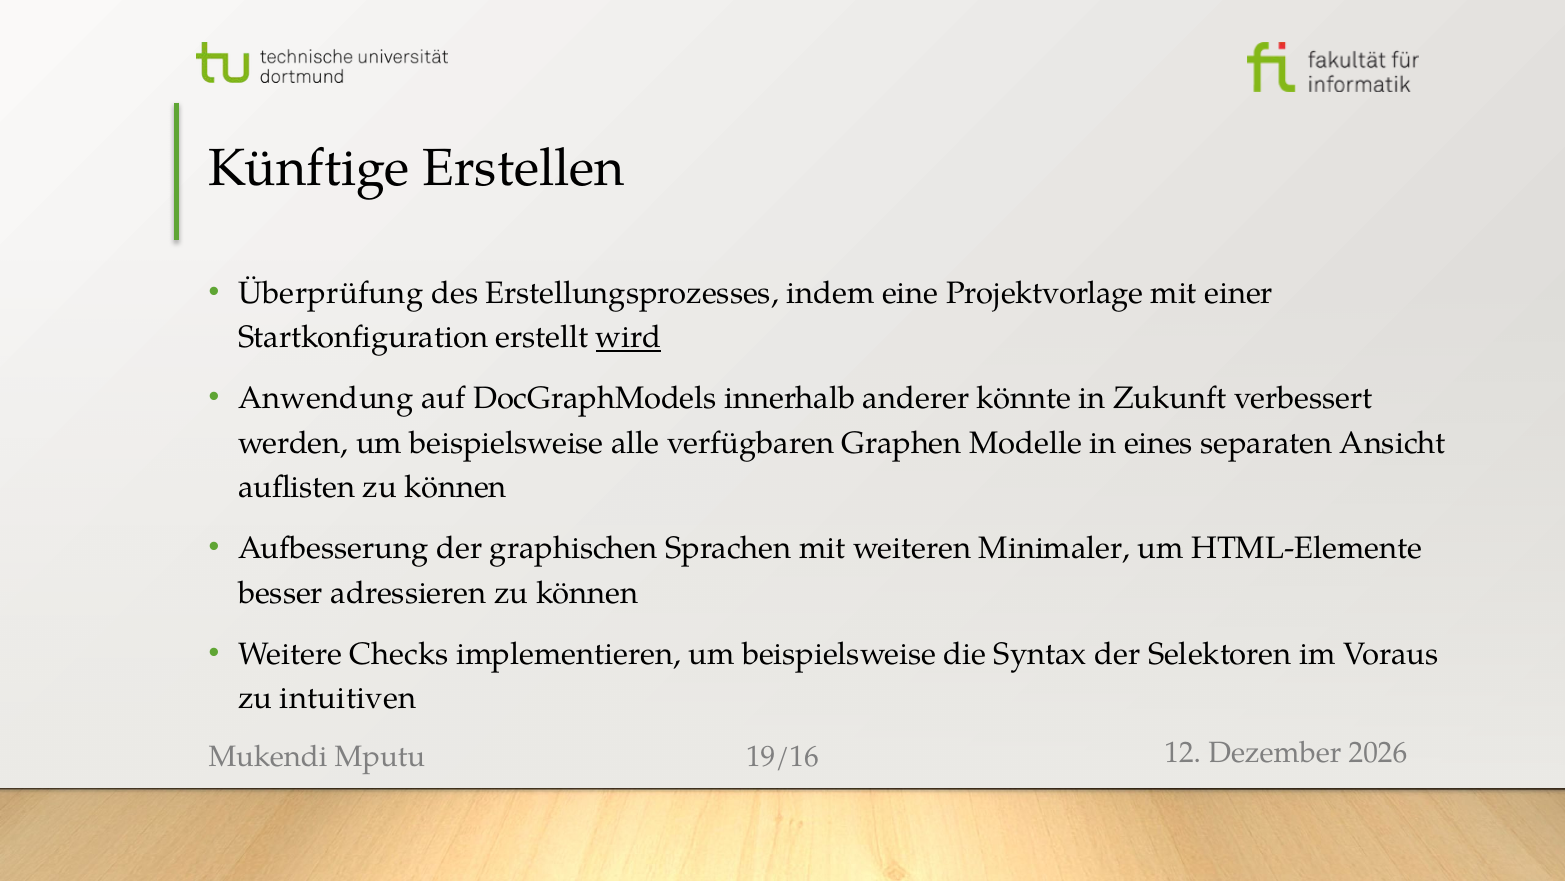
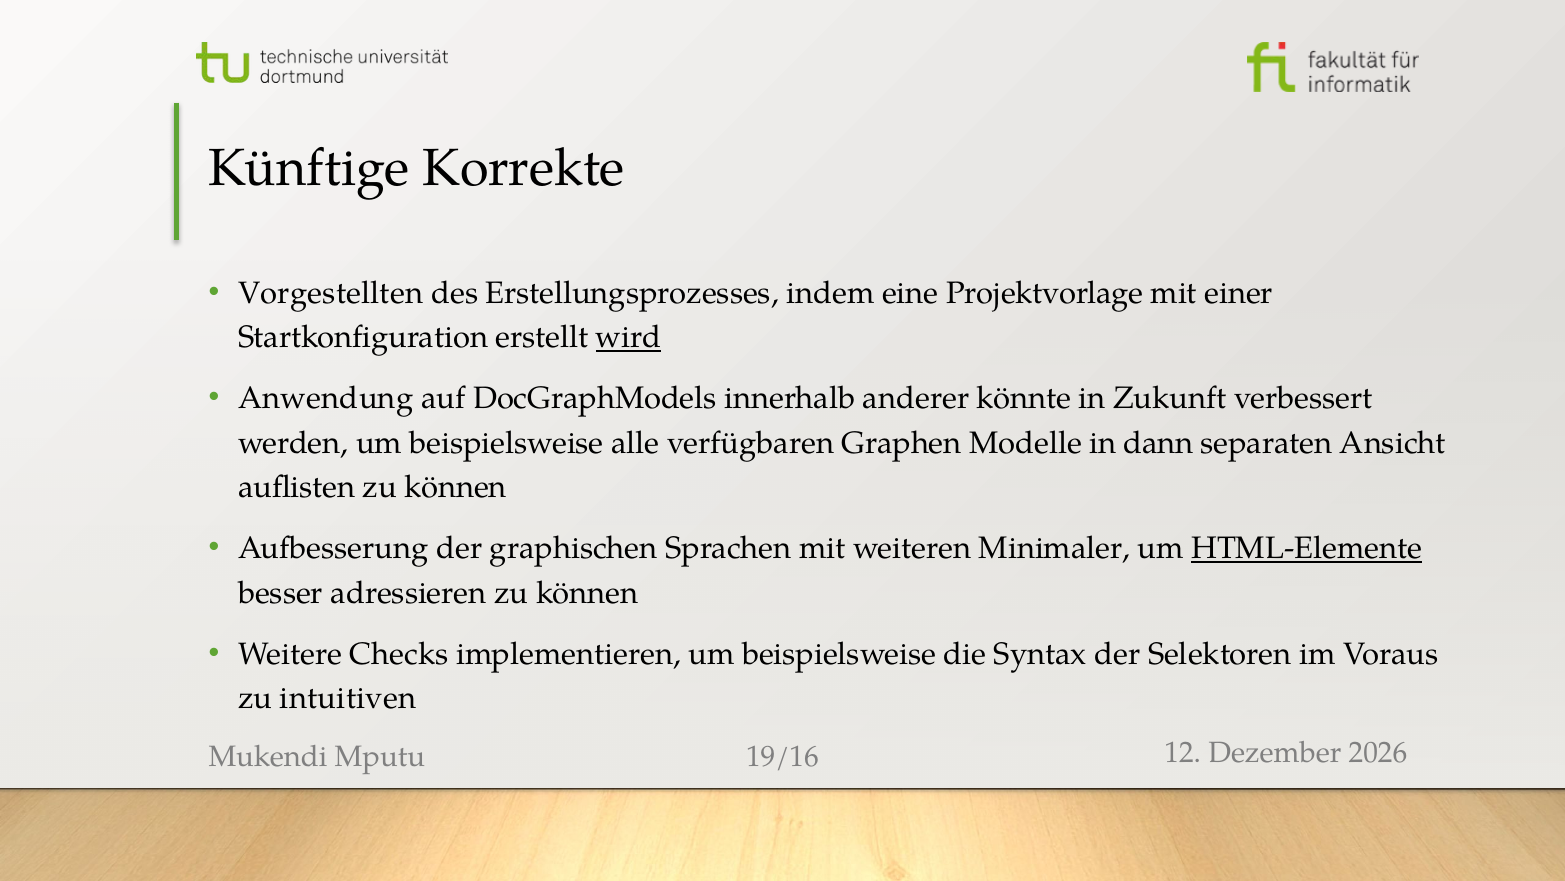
Erstellen: Erstellen -> Korrekte
Überprüfung: Überprüfung -> Vorgestellten
eines: eines -> dann
HTML-Elemente underline: none -> present
